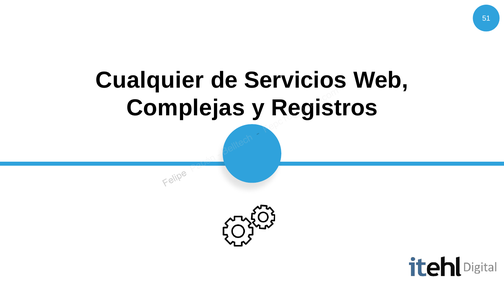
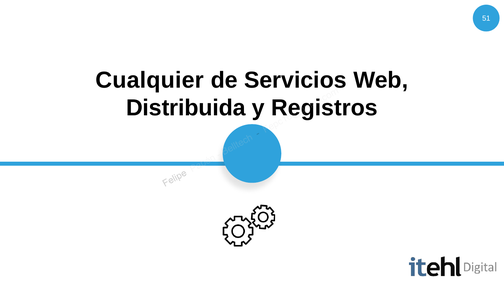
Complejas: Complejas -> Distribuida
